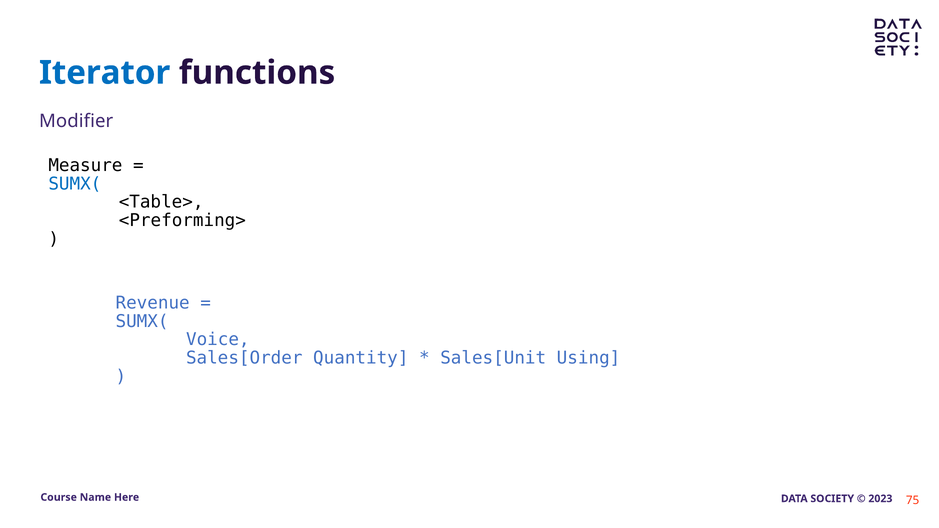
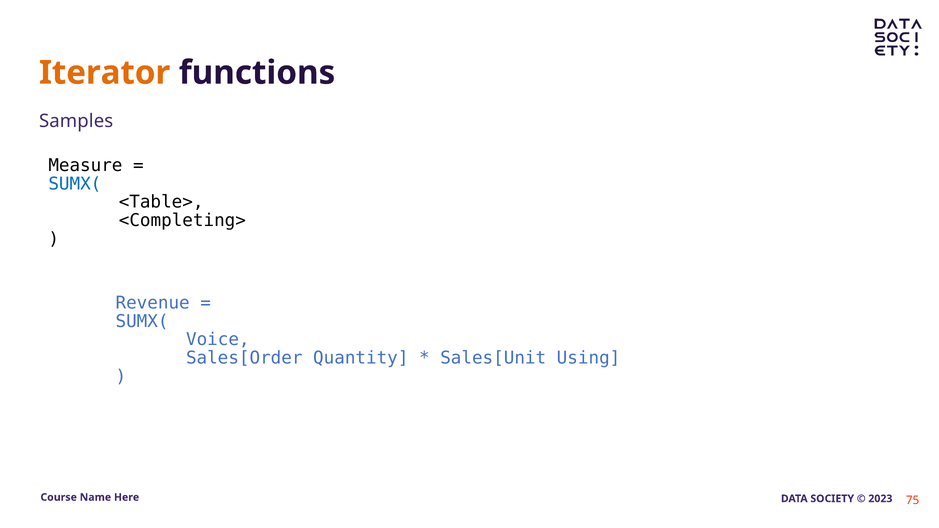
Iterator colour: blue -> orange
Modifier: Modifier -> Samples
<Preforming>: <Preforming> -> <Completing>
